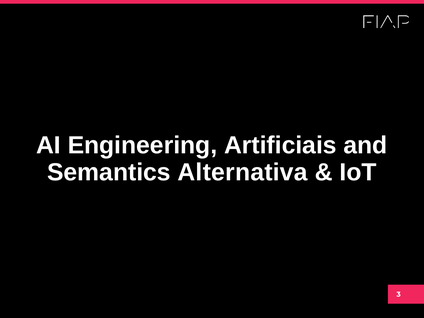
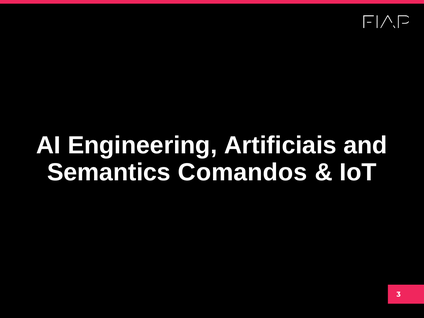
Alternativa: Alternativa -> Comandos
